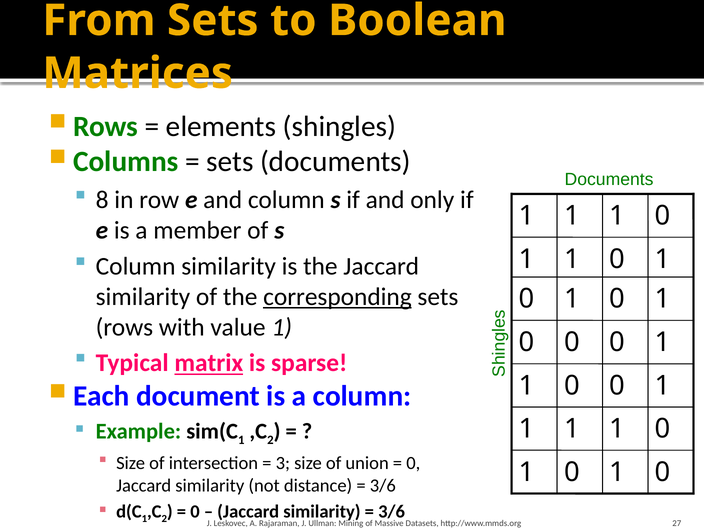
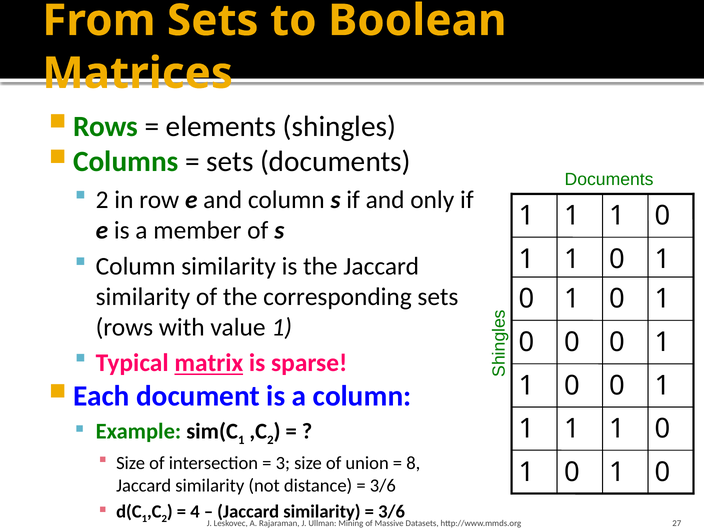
8 at (102, 200): 8 -> 2
corresponding underline: present -> none
0 at (413, 463): 0 -> 8
0 at (195, 512): 0 -> 4
